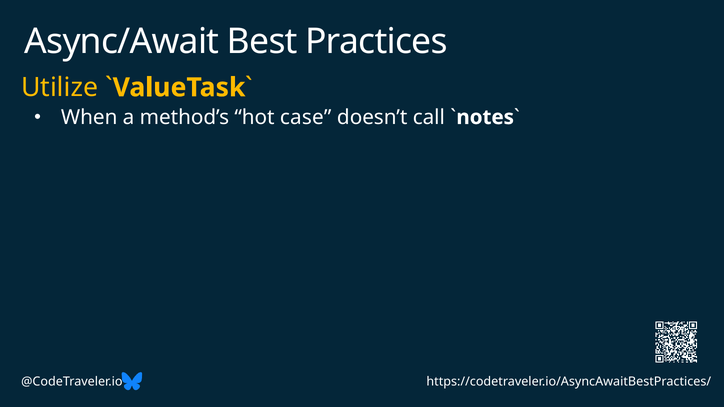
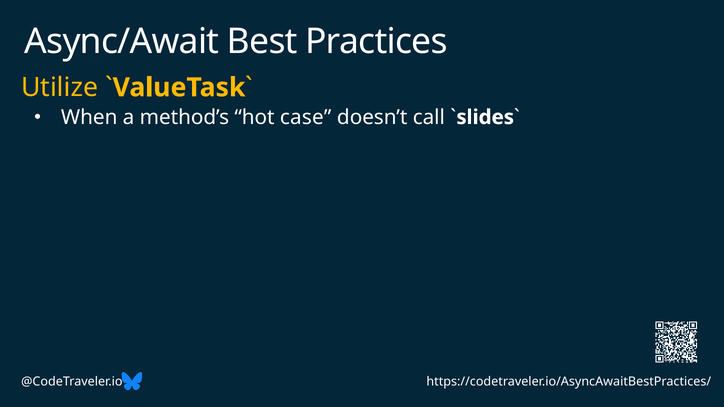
notes: notes -> slides
